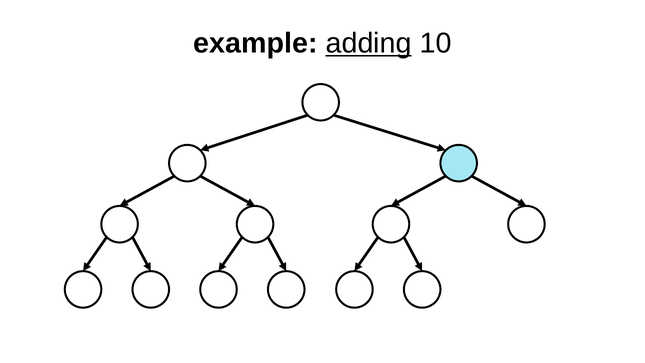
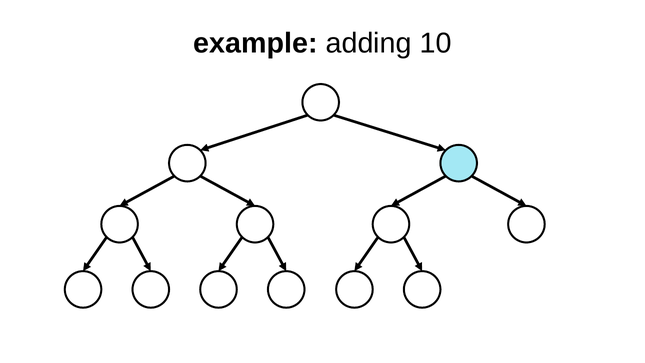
adding underline: present -> none
